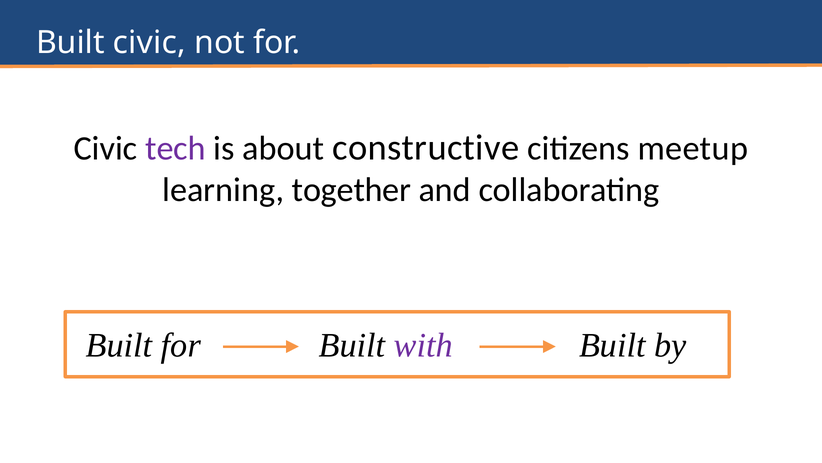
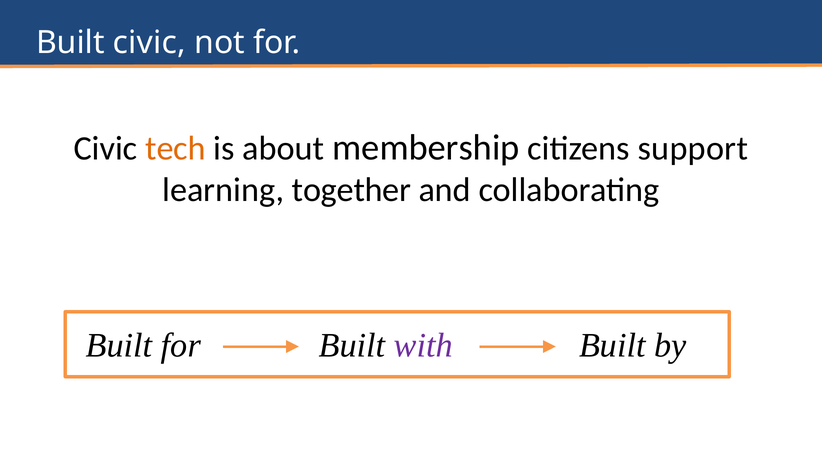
tech colour: purple -> orange
constructive: constructive -> membership
meetup: meetup -> support
